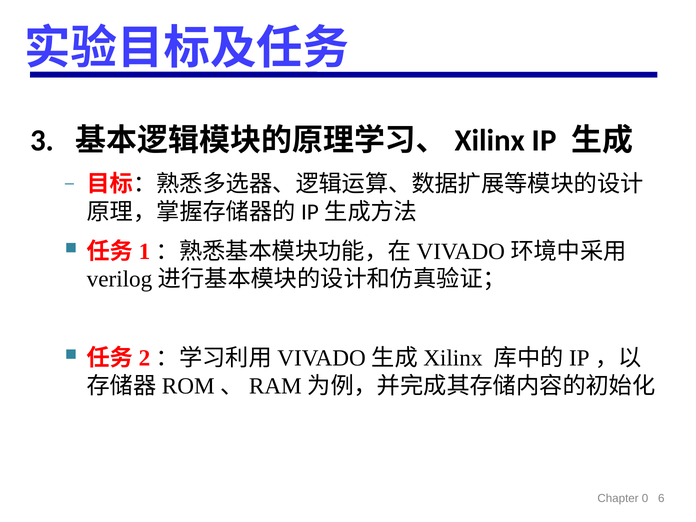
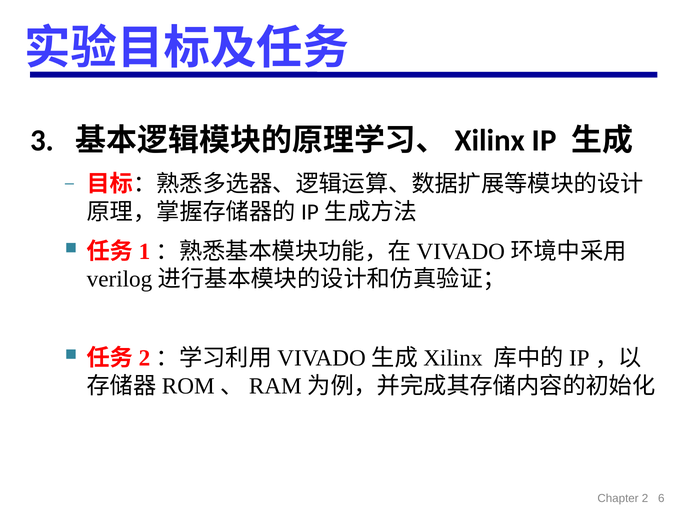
0: 0 -> 2
